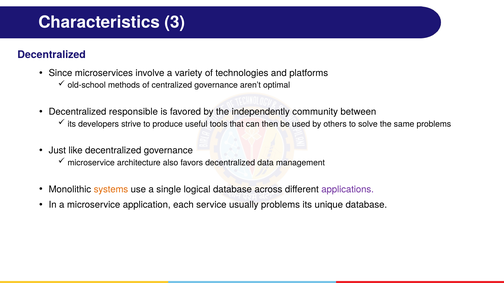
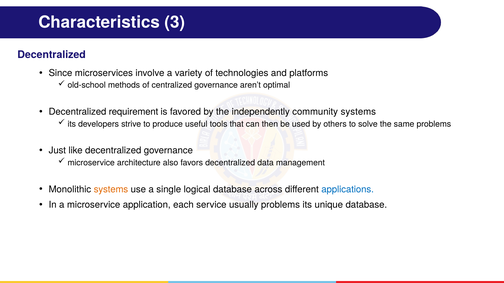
responsible: responsible -> requirement
community between: between -> systems
applications colour: purple -> blue
